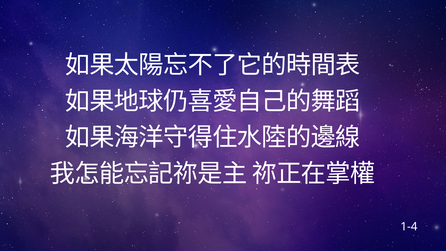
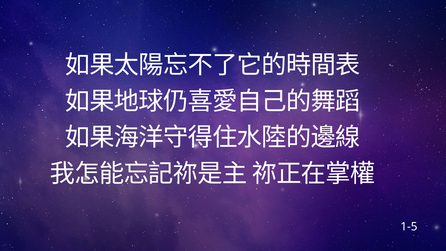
1-4: 1-4 -> 1-5
